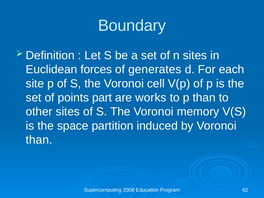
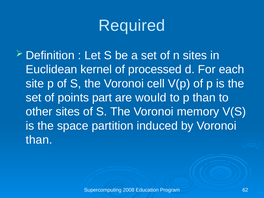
Boundary: Boundary -> Required
forces: forces -> kernel
generates: generates -> processed
works: works -> would
